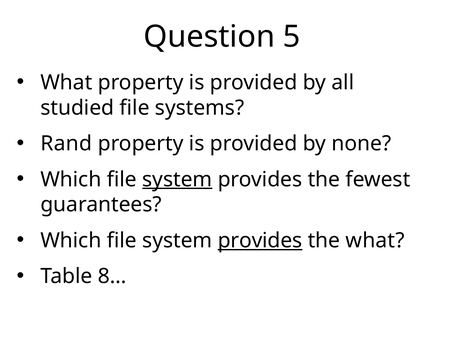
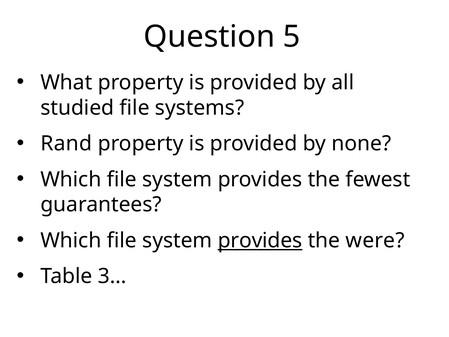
system at (177, 179) underline: present -> none
the what: what -> were
8…: 8… -> 3…
